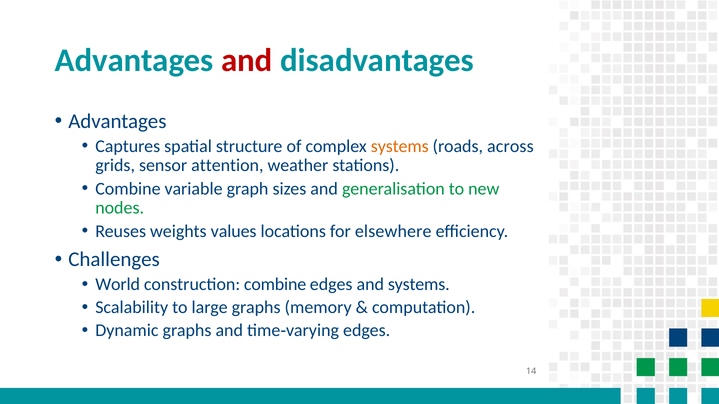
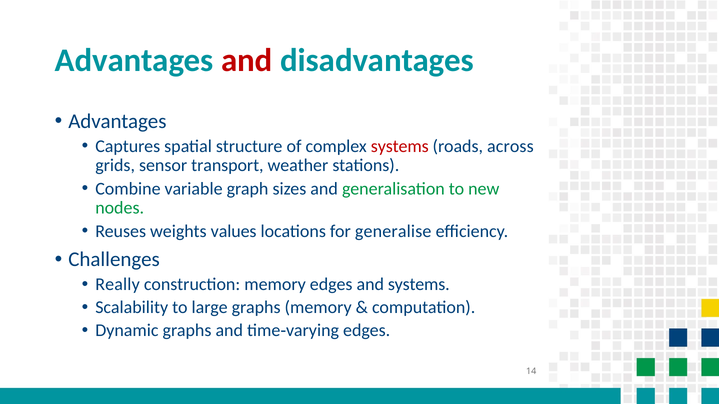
systems at (400, 146) colour: orange -> red
attention: attention -> transport
elsewhere: elsewhere -> generalise
World: World -> Really
construction combine: combine -> memory
